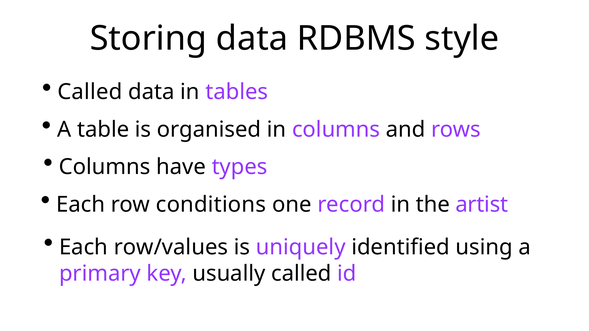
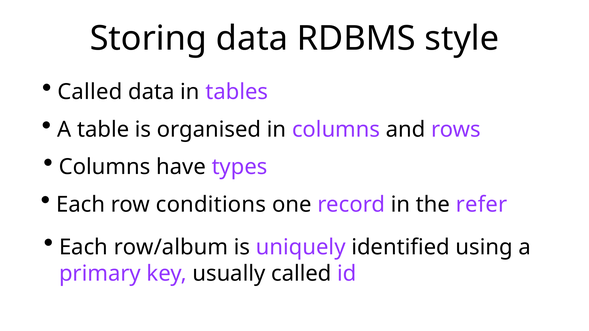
artist: artist -> refer
row/values: row/values -> row/album
